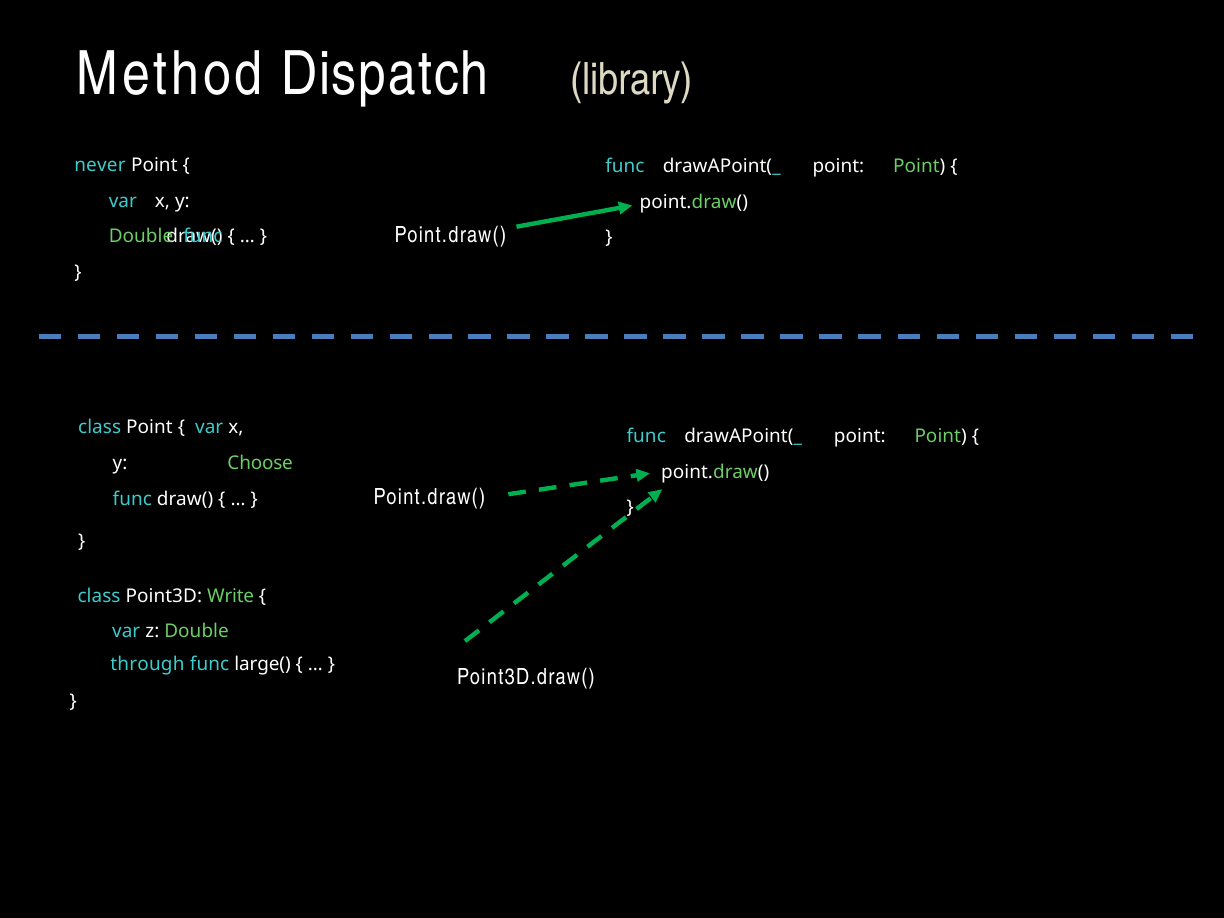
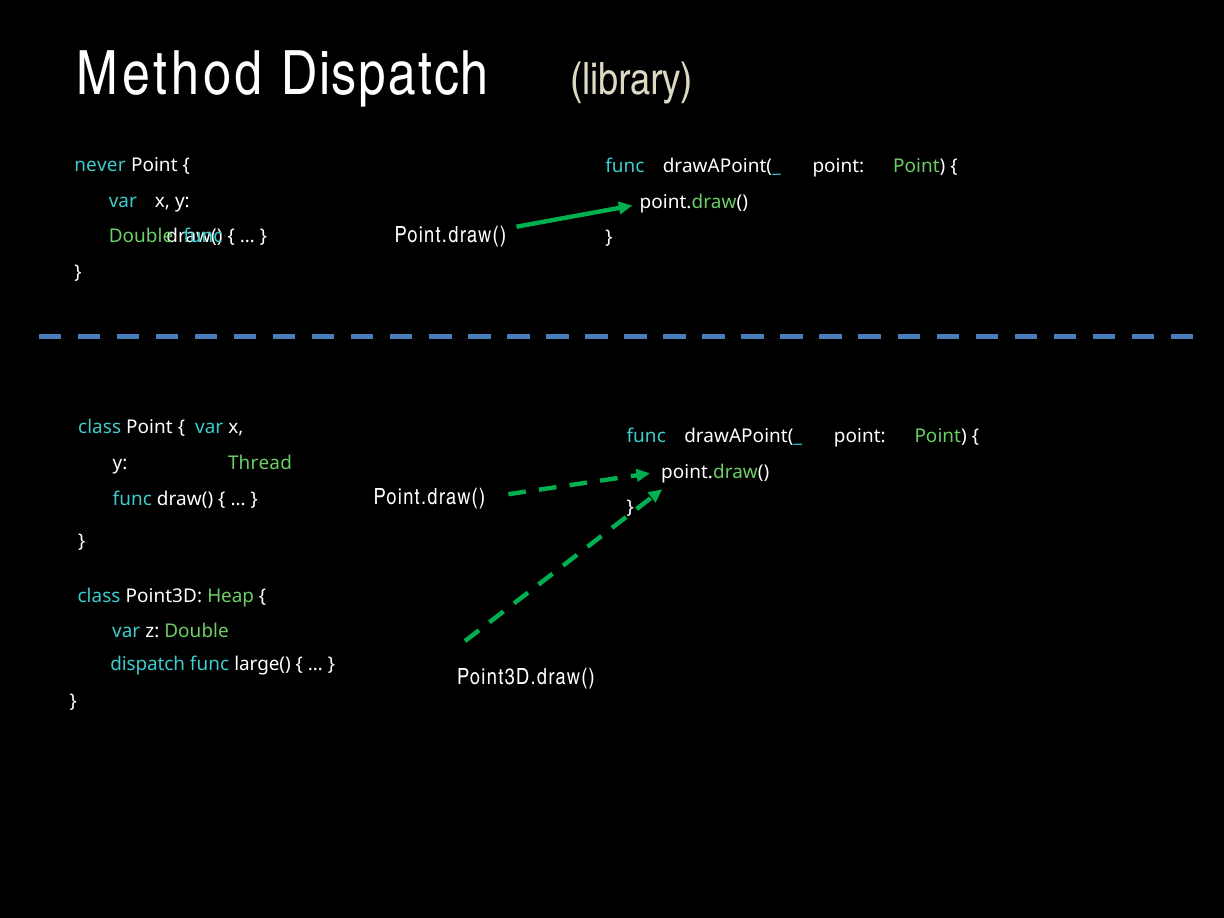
Choose: Choose -> Thread
Write: Write -> Heap
through at (147, 664): through -> dispatch
